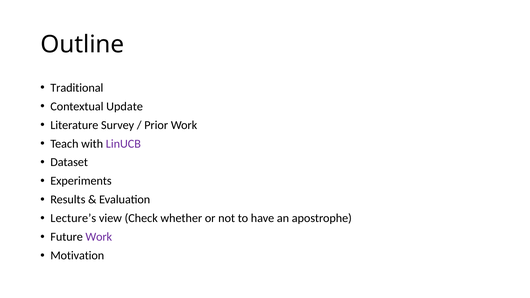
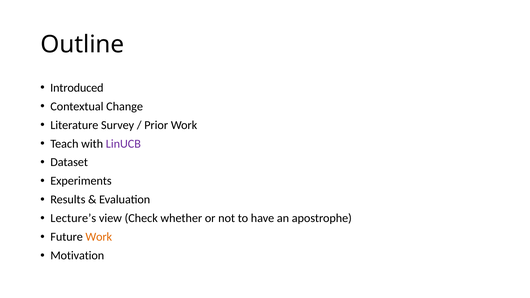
Traditional: Traditional -> Introduced
Update: Update -> Change
Work at (99, 237) colour: purple -> orange
